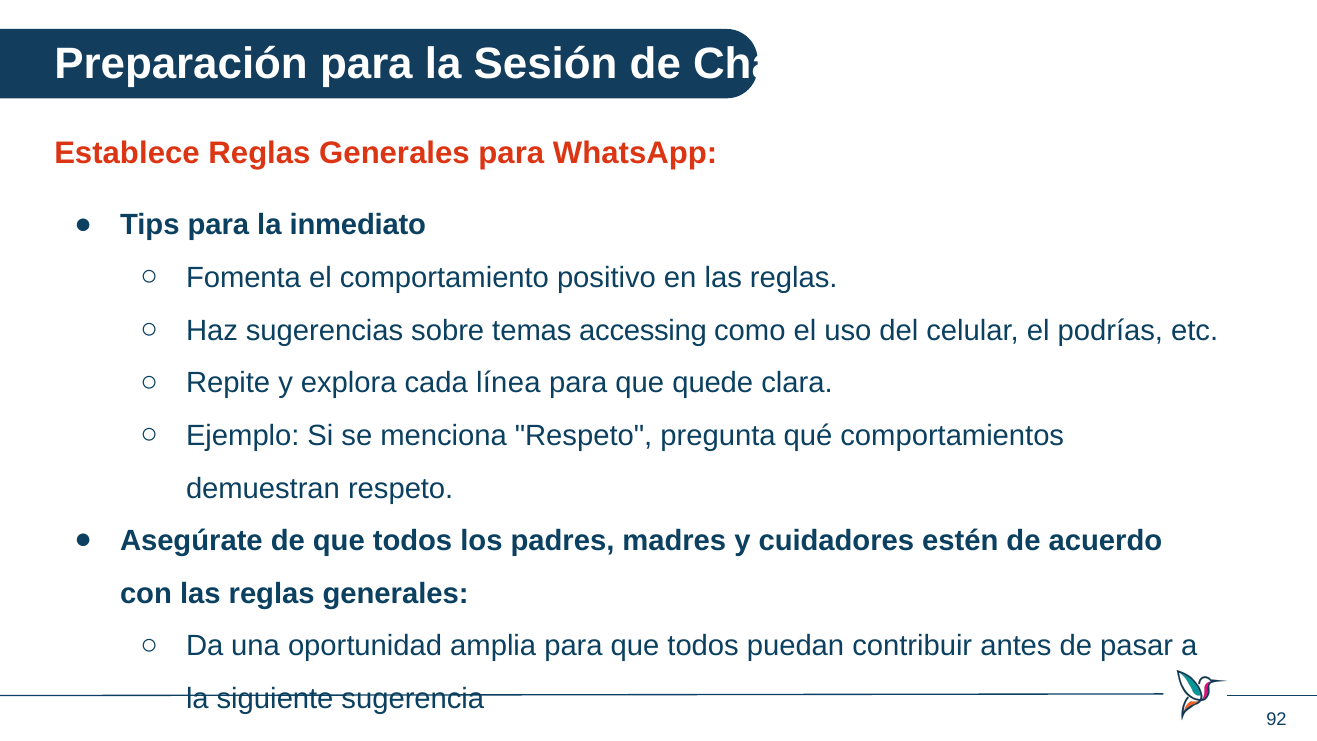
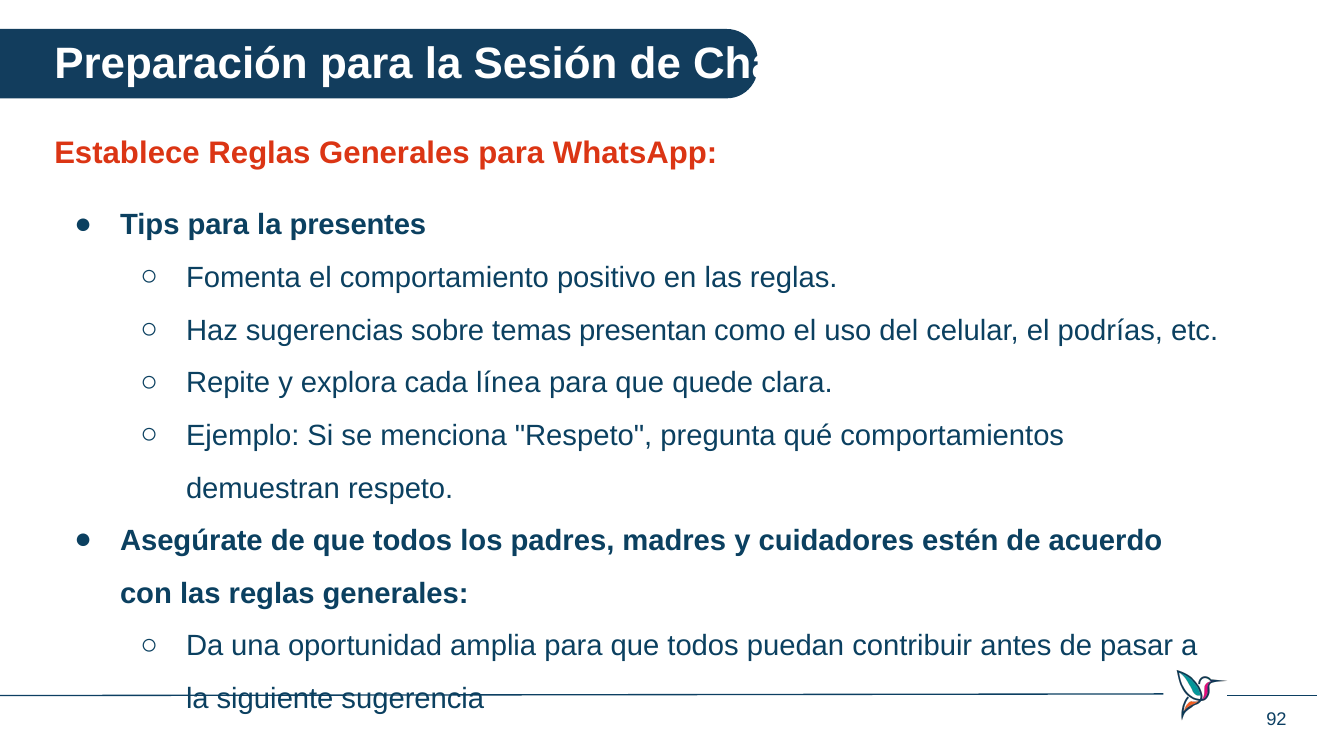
inmediato: inmediato -> presentes
accessing: accessing -> presentan
